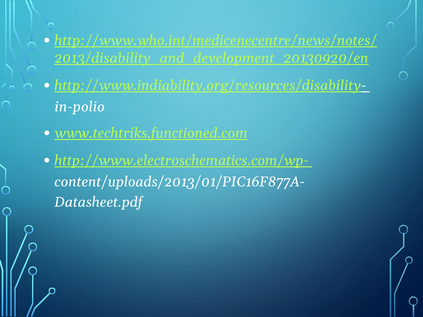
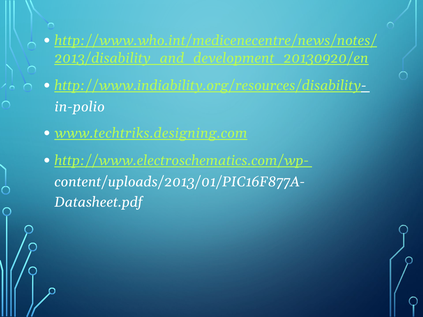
www.techtriks.functioned.com: www.techtriks.functioned.com -> www.techtriks.designing.com
